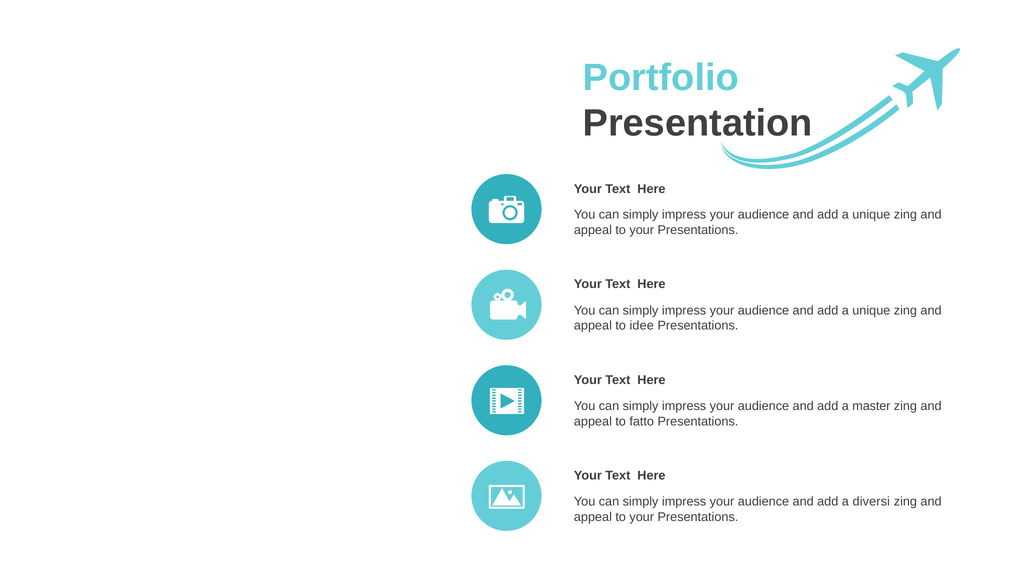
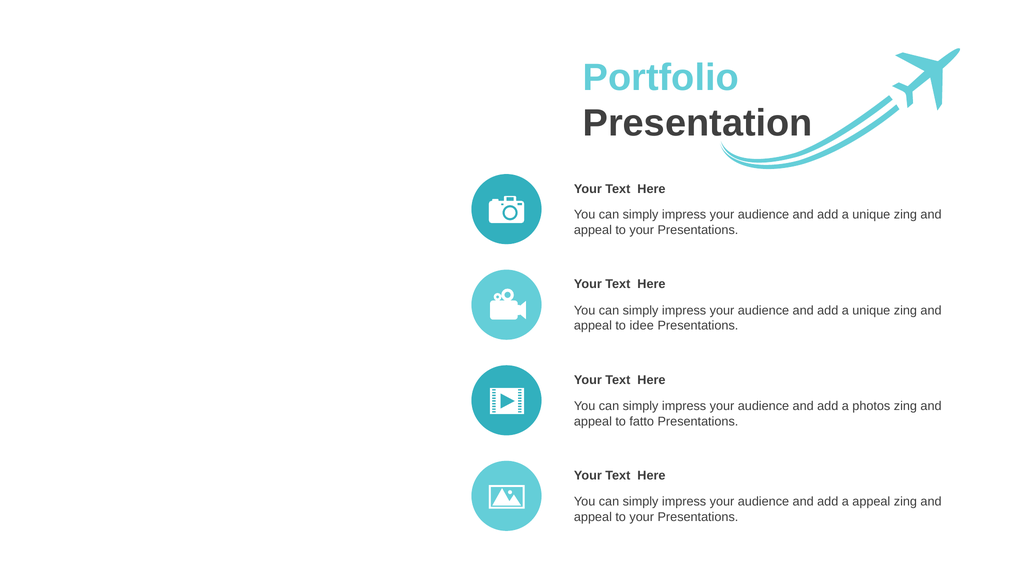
master: master -> photos
a diversi: diversi -> appeal
